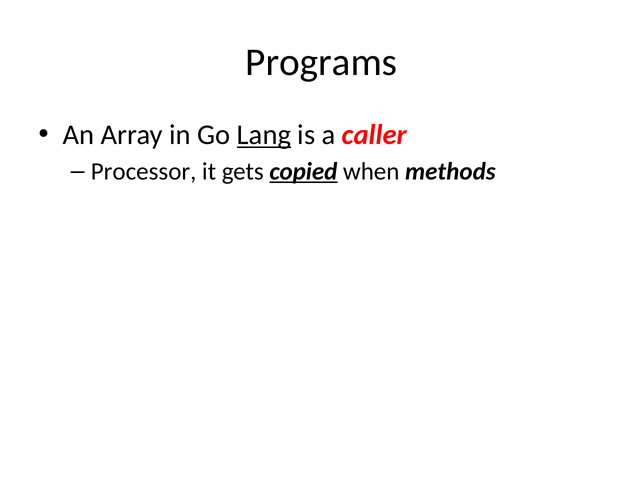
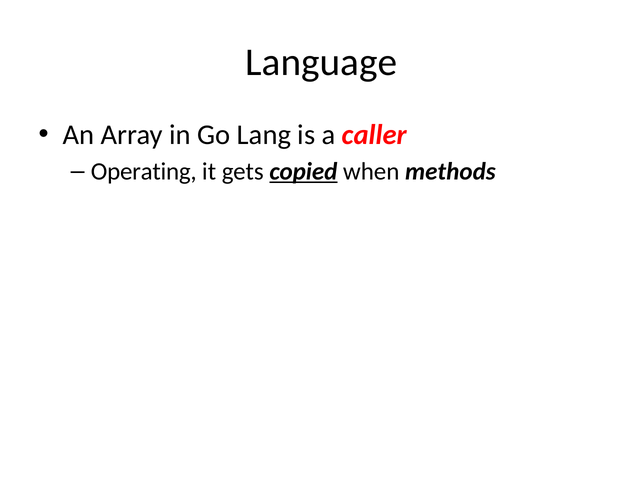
Programs: Programs -> Language
Lang underline: present -> none
Processor: Processor -> Operating
